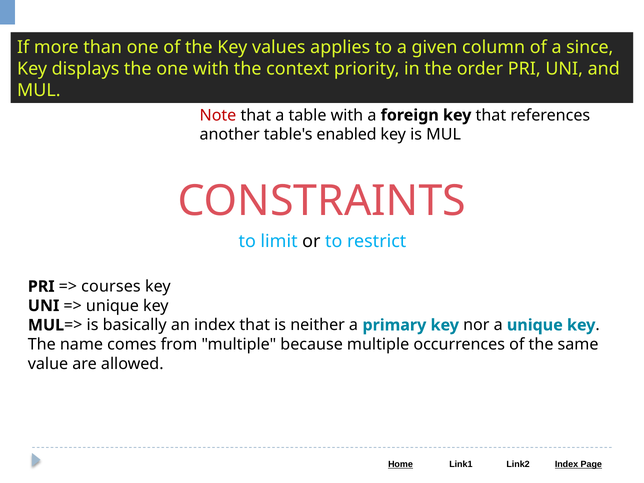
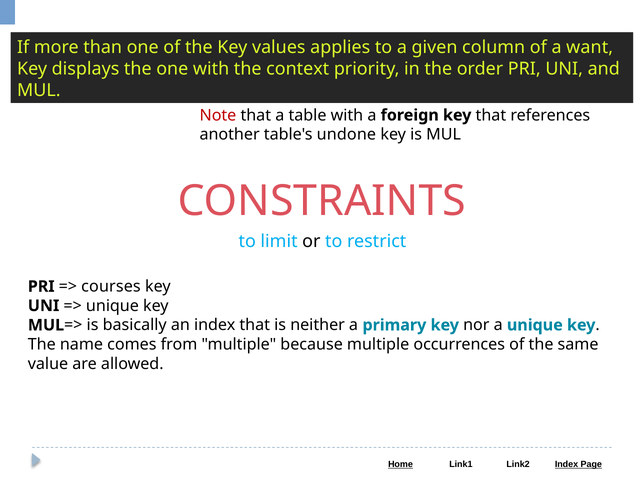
since: since -> want
enabled: enabled -> undone
